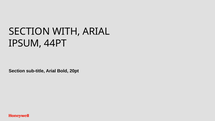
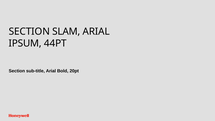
WITH: WITH -> SLAM
